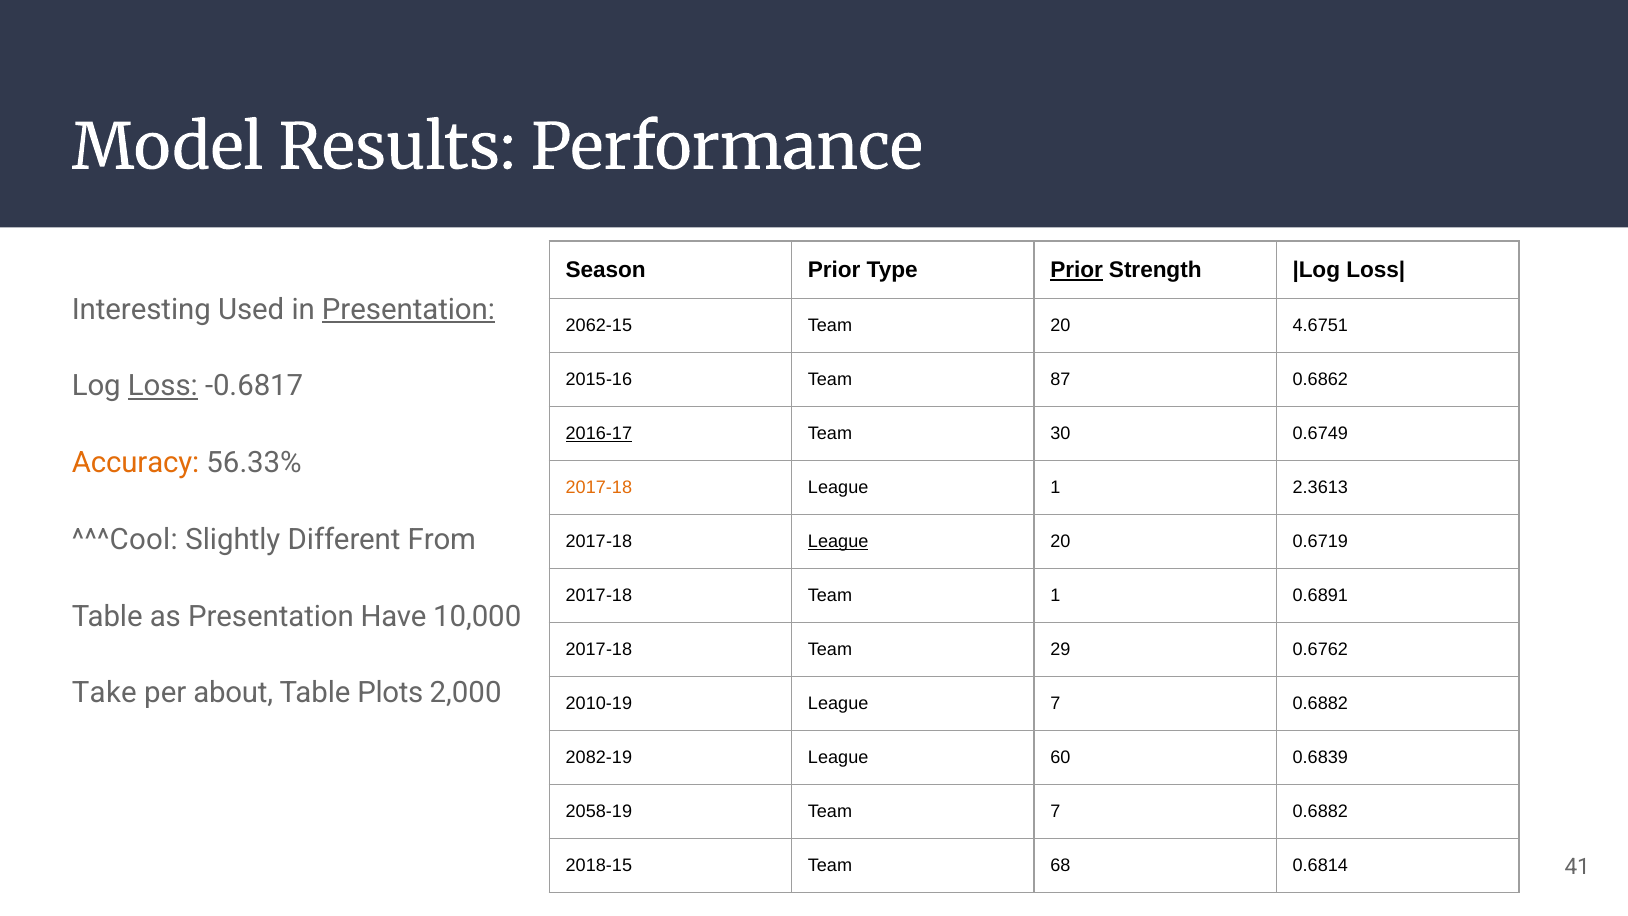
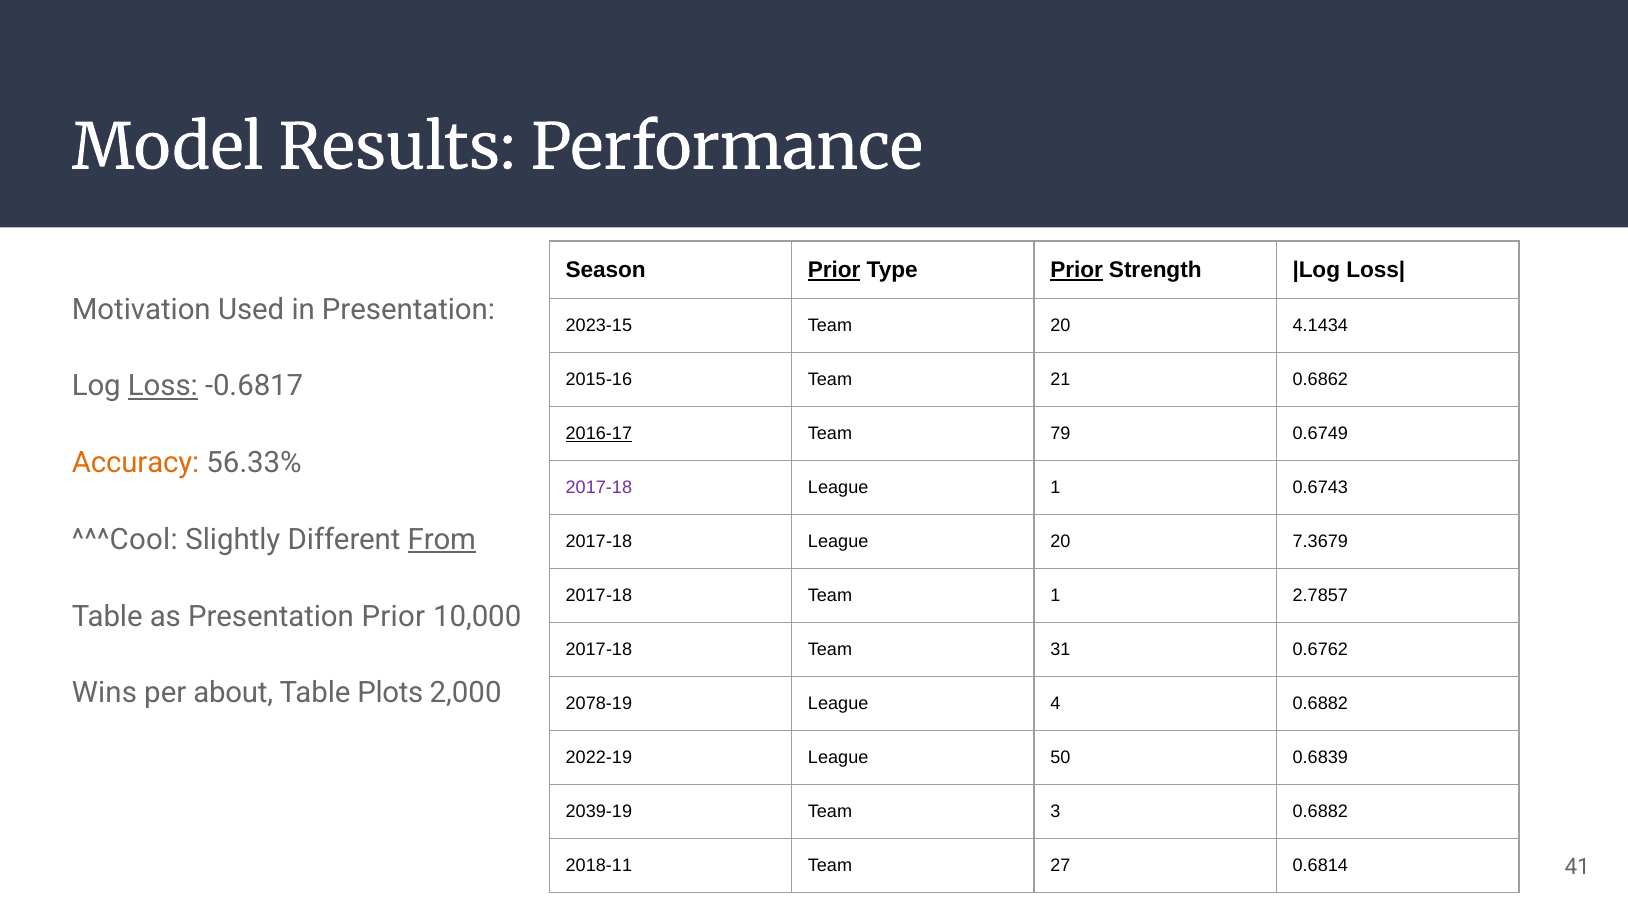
Prior at (834, 270) underline: none -> present
Interesting: Interesting -> Motivation
Presentation at (408, 309) underline: present -> none
2062-15: 2062-15 -> 2023-15
4.6751: 4.6751 -> 4.1434
87: 87 -> 21
30: 30 -> 79
2017-18 at (599, 487) colour: orange -> purple
2.3613: 2.3613 -> 0.6743
From underline: none -> present
League at (838, 541) underline: present -> none
0.6719: 0.6719 -> 7.3679
0.6891: 0.6891 -> 2.7857
Presentation Have: Have -> Prior
29: 29 -> 31
Take: Take -> Wins
2010-19: 2010-19 -> 2078-19
League 7: 7 -> 4
2082-19: 2082-19 -> 2022-19
60: 60 -> 50
2058-19: 2058-19 -> 2039-19
Team 7: 7 -> 3
2018-15: 2018-15 -> 2018-11
68: 68 -> 27
